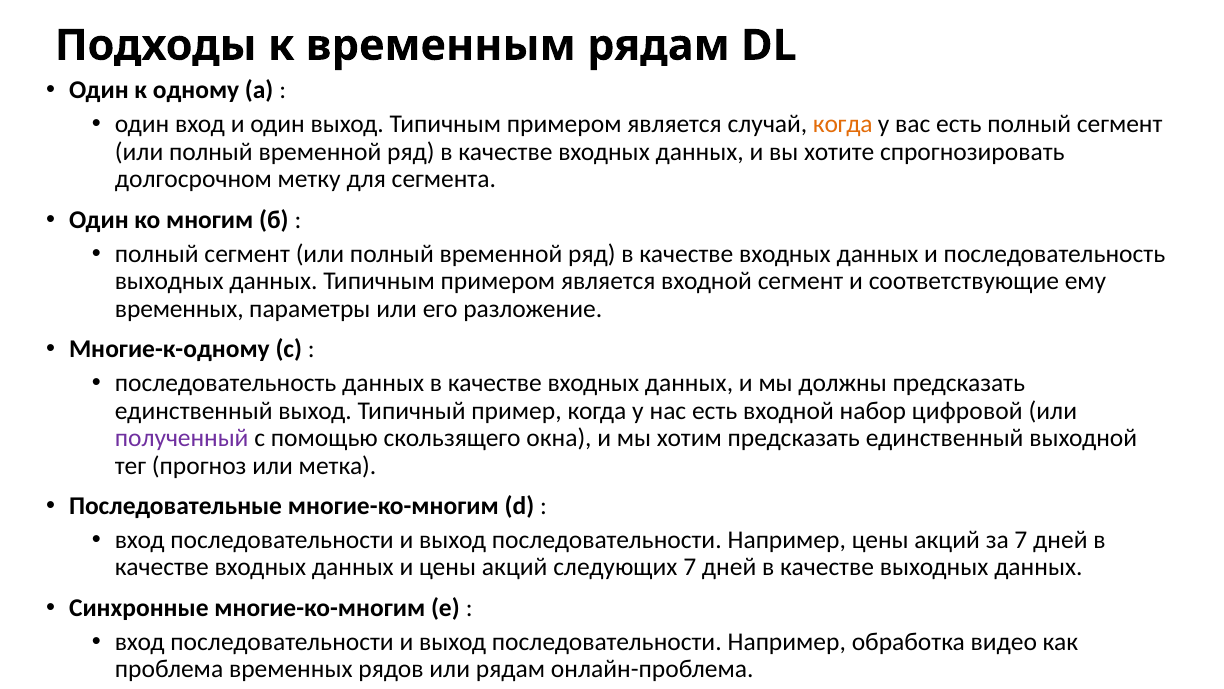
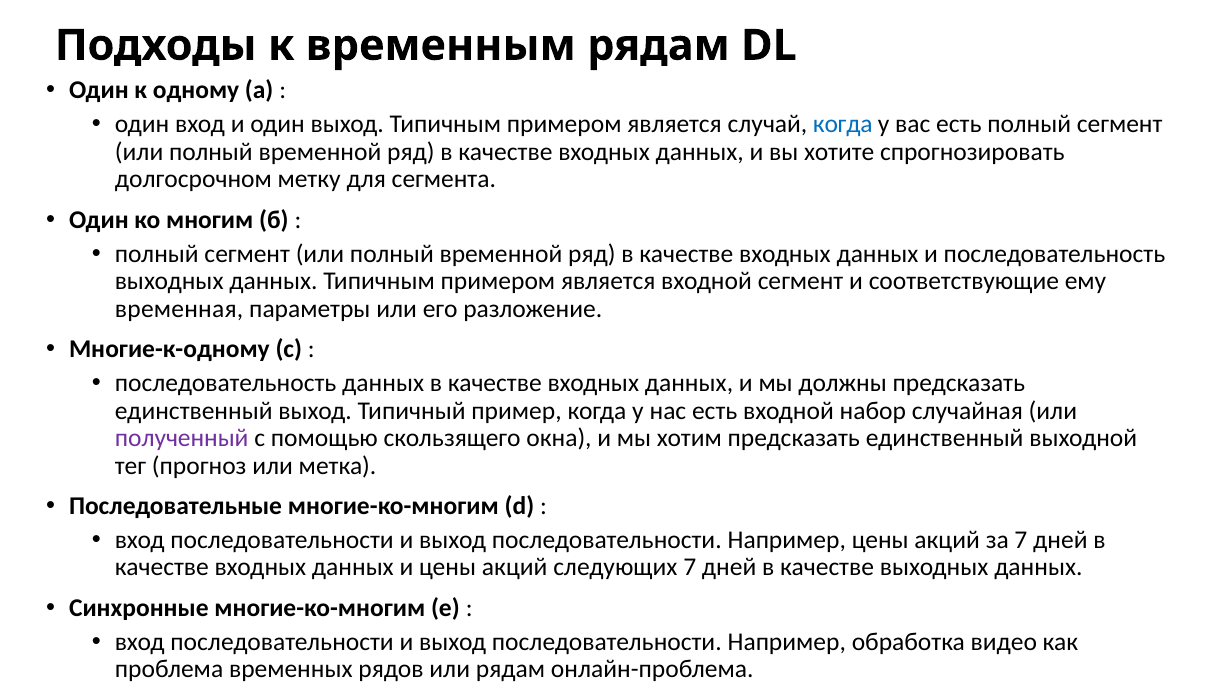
когда at (843, 124) colour: orange -> blue
временных at (179, 309): временных -> временная
цифровой: цифровой -> случайная
